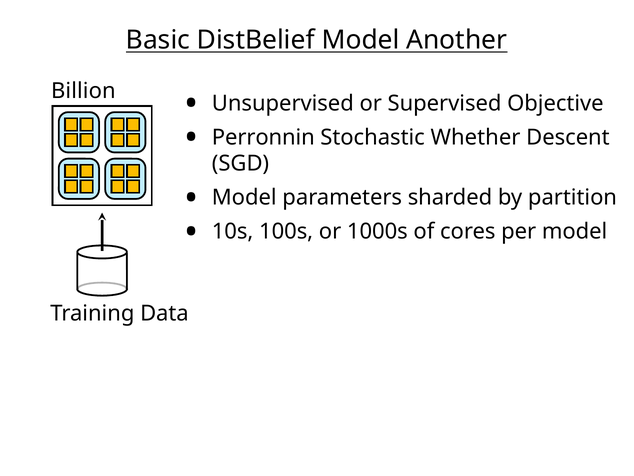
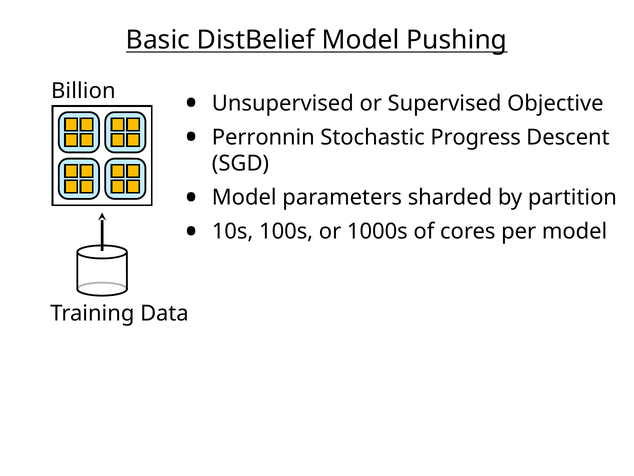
Another: Another -> Pushing
Whether: Whether -> Progress
